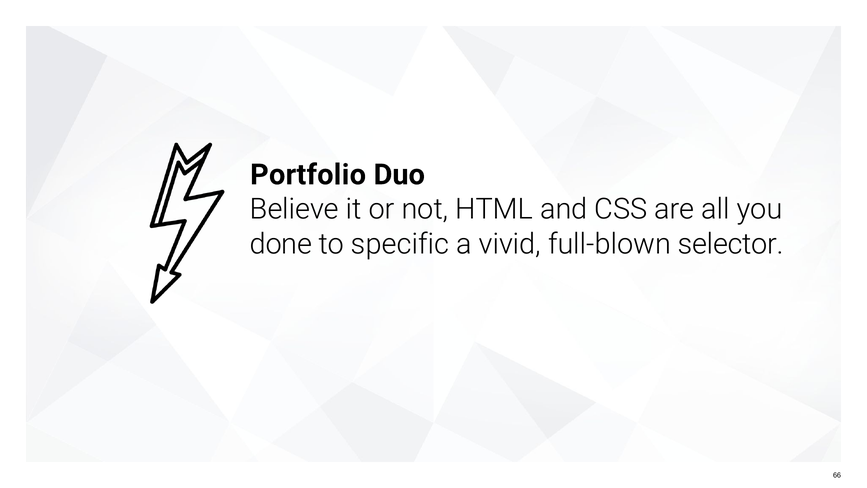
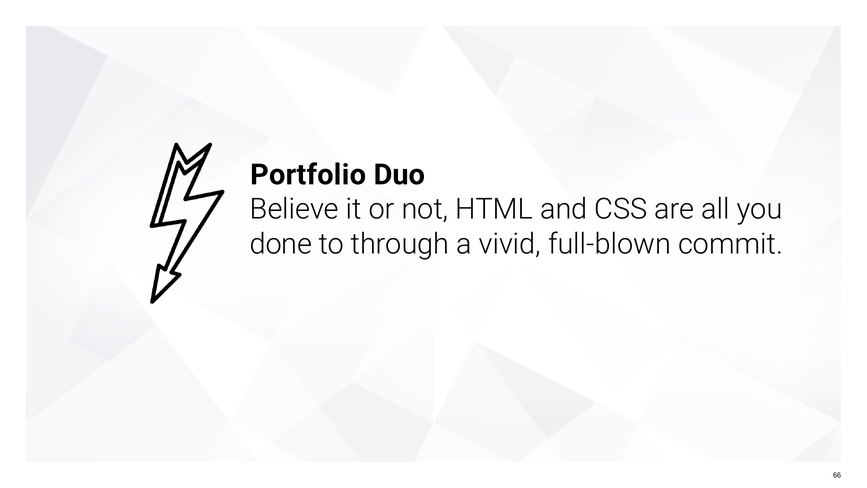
specific: specific -> through
selector: selector -> commit
